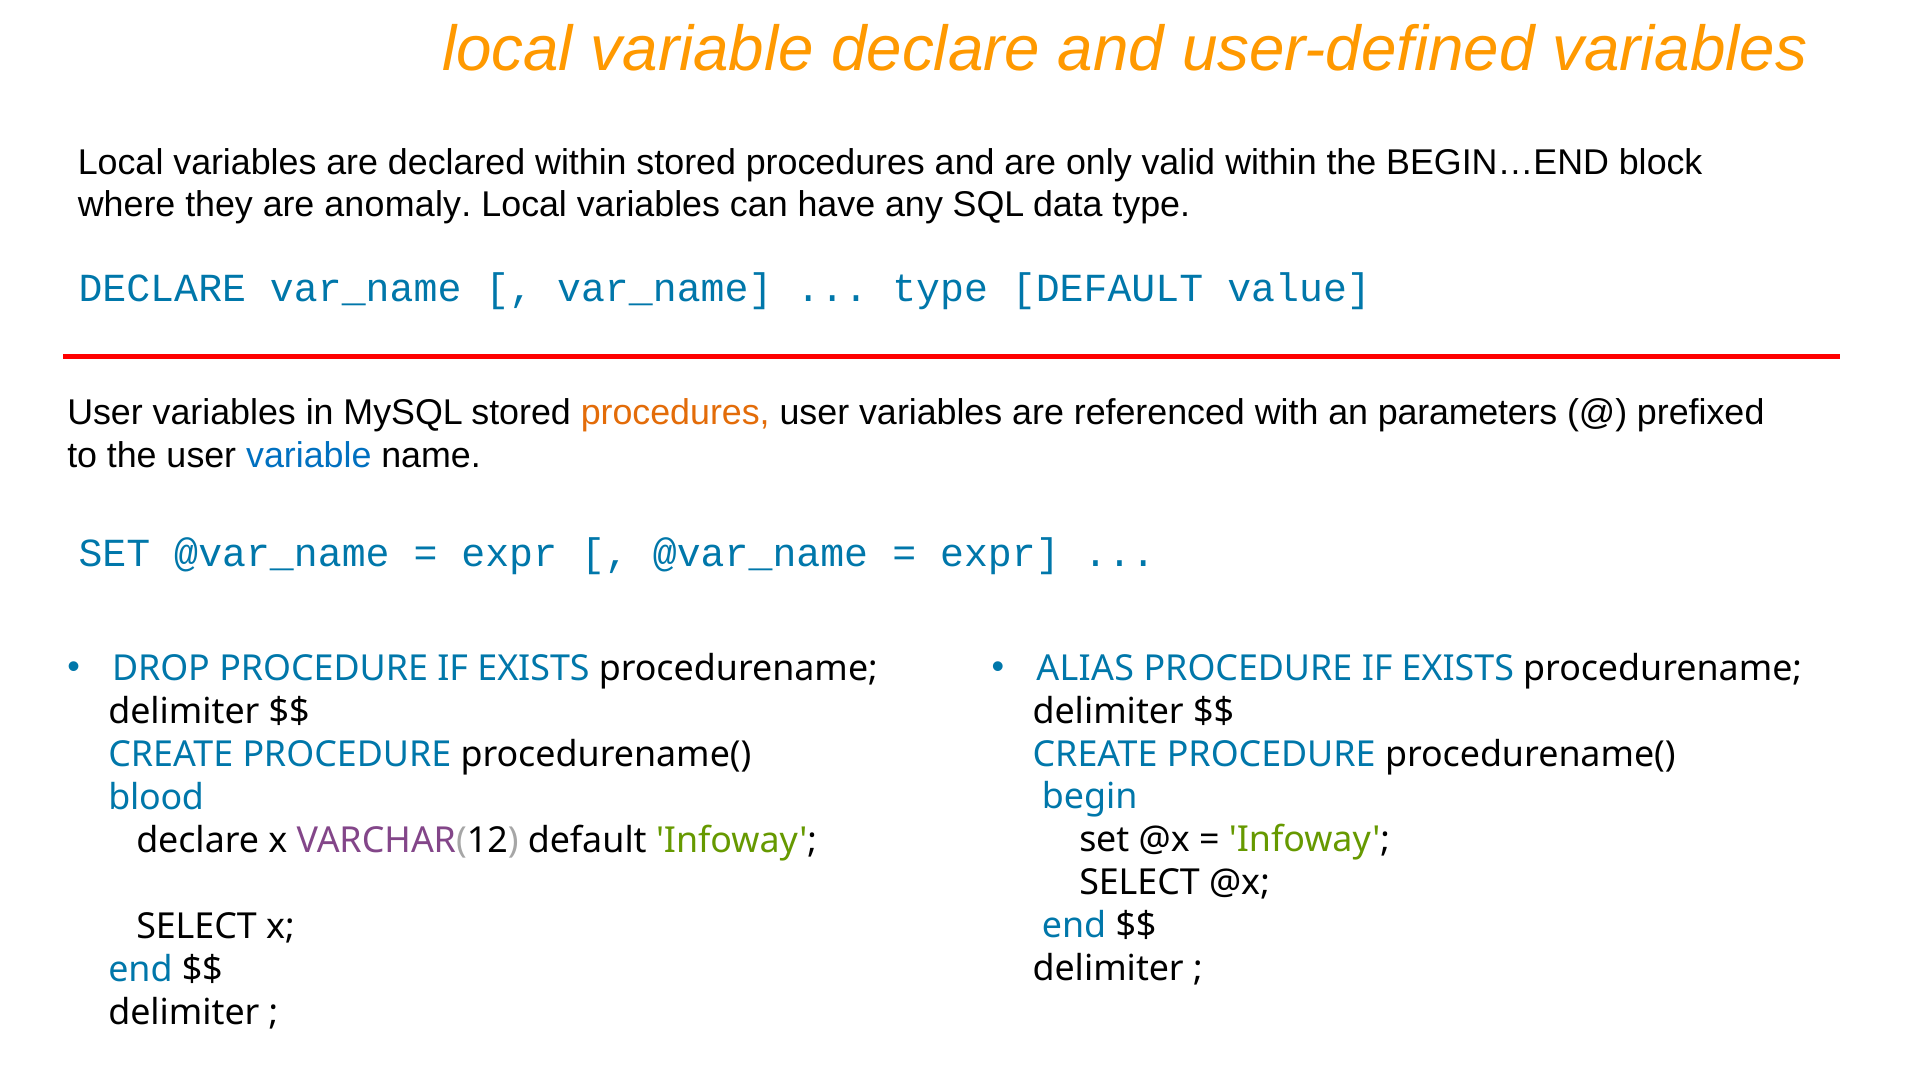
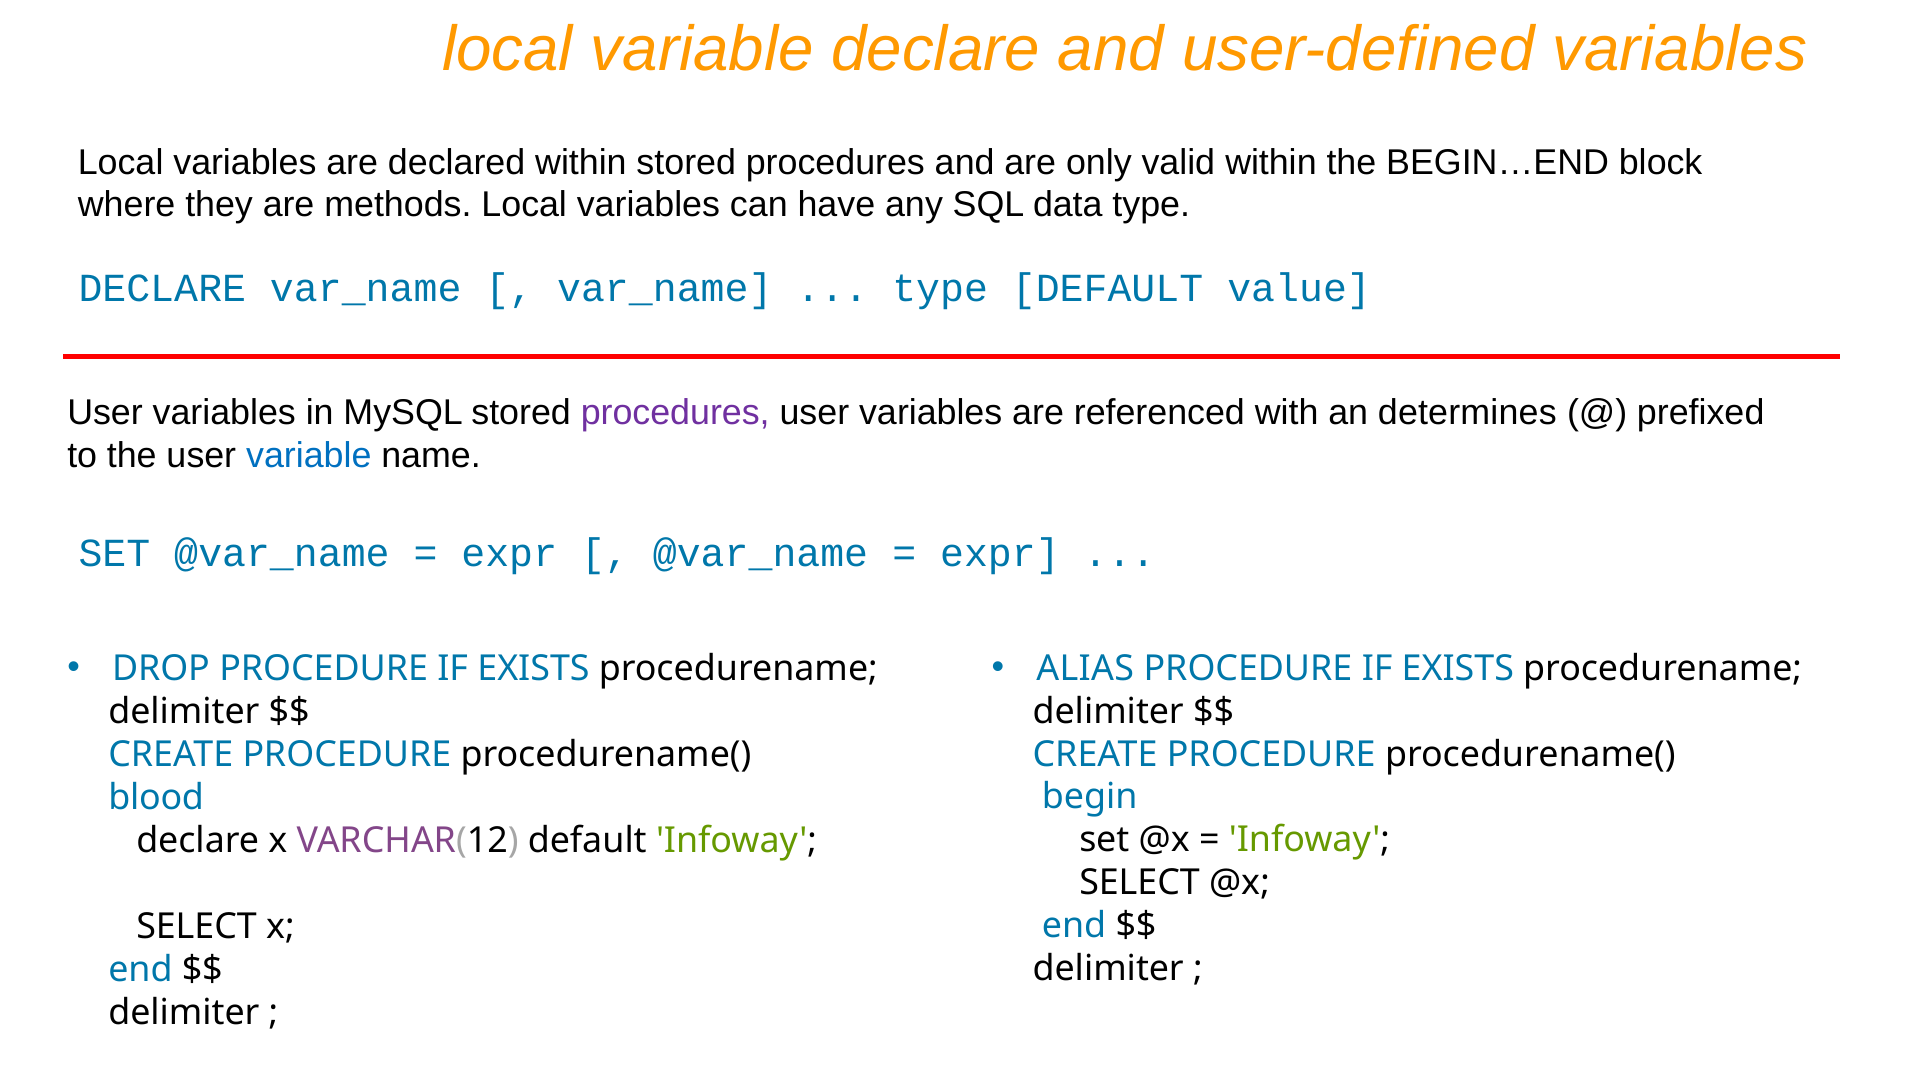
anomaly: anomaly -> methods
procedures at (675, 413) colour: orange -> purple
parameters: parameters -> determines
